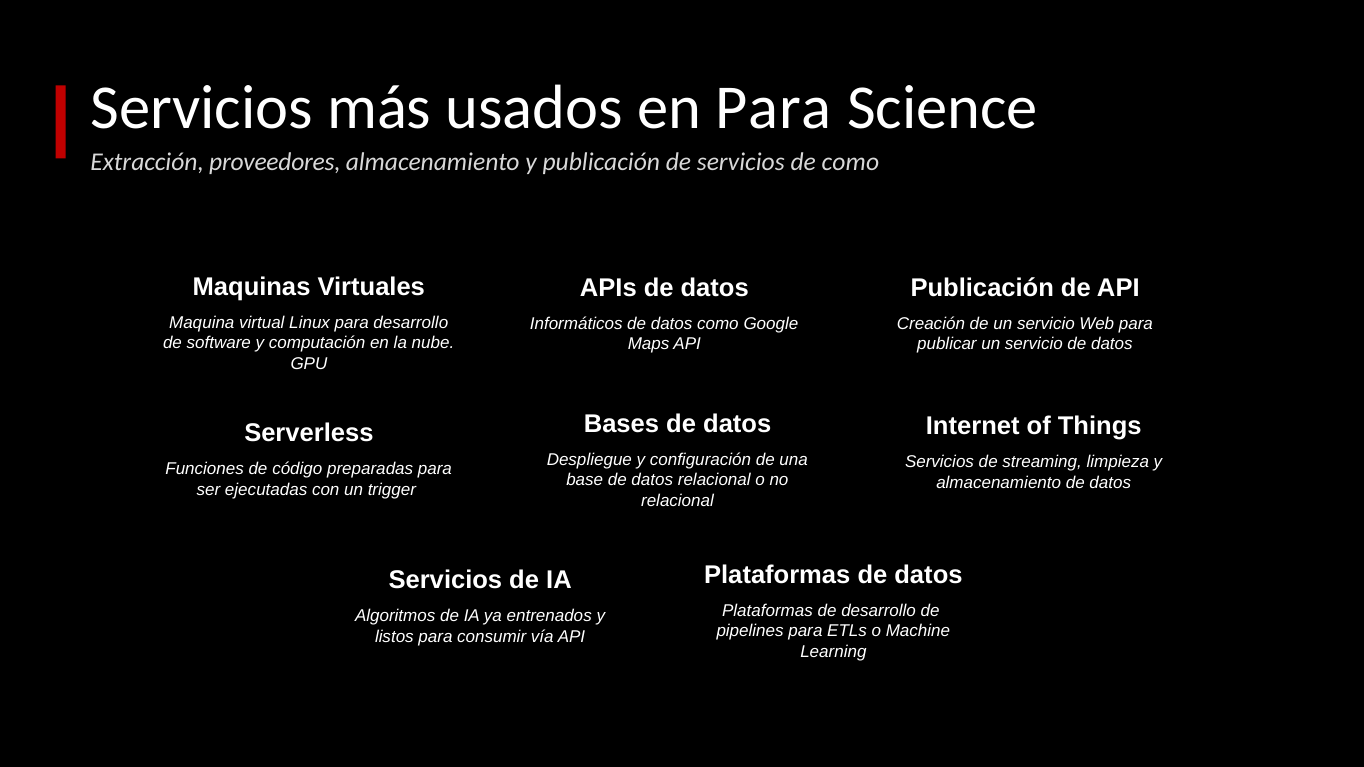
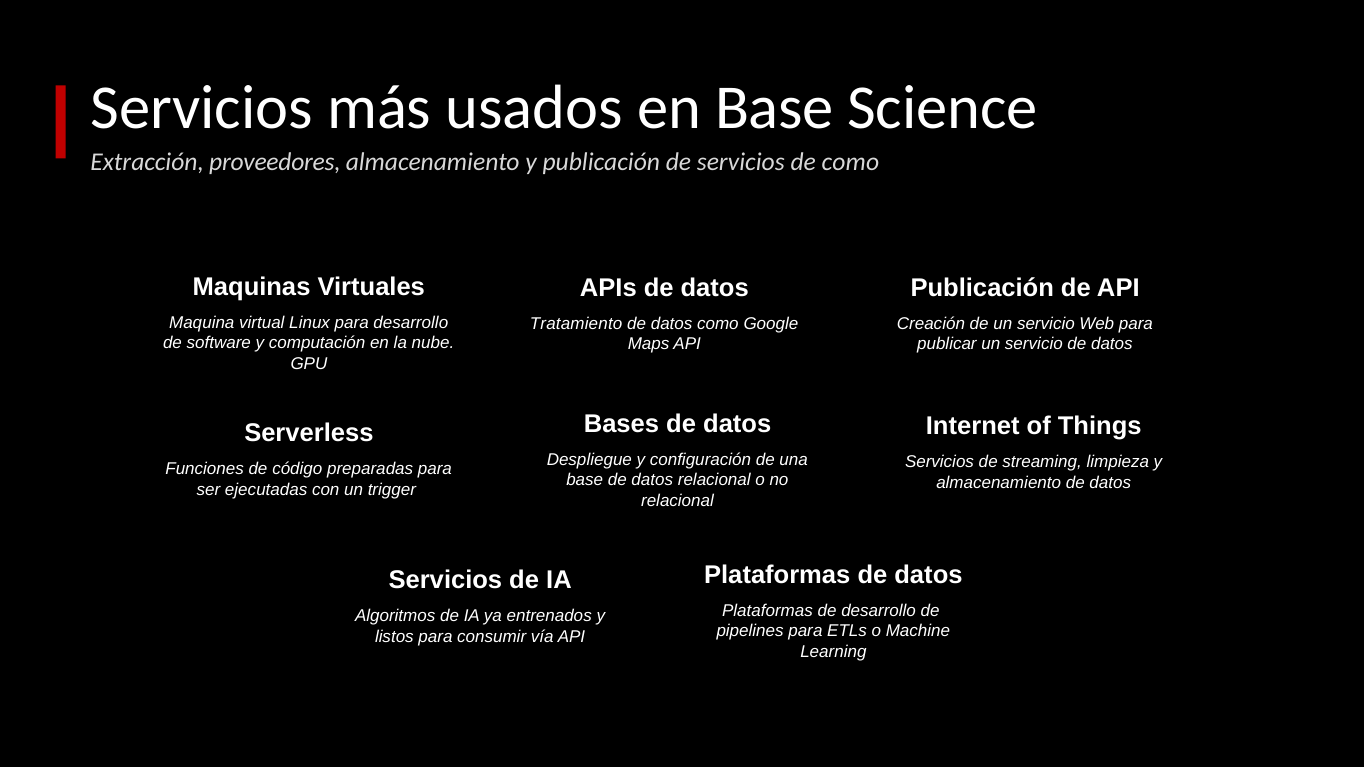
en Para: Para -> Base
Informáticos: Informáticos -> Tratamiento
